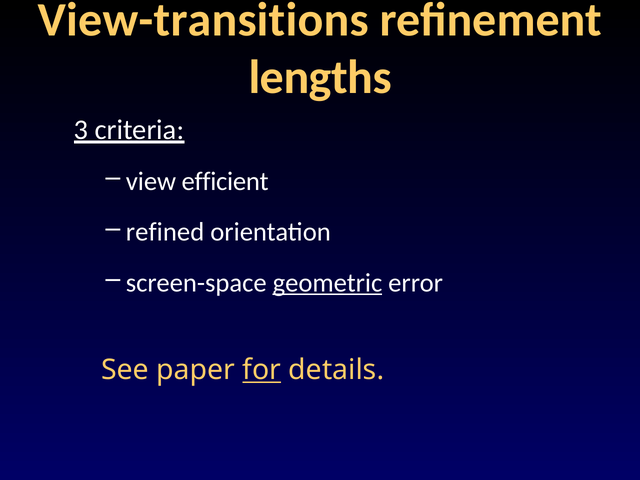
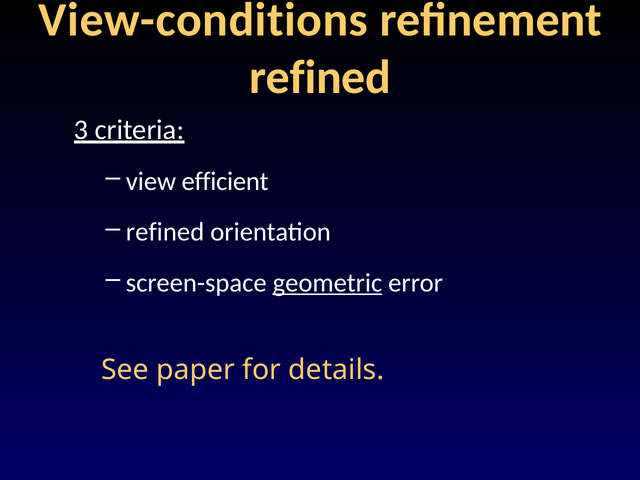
View-transitions: View-transitions -> View-conditions
lengths at (320, 77): lengths -> refined
for underline: present -> none
